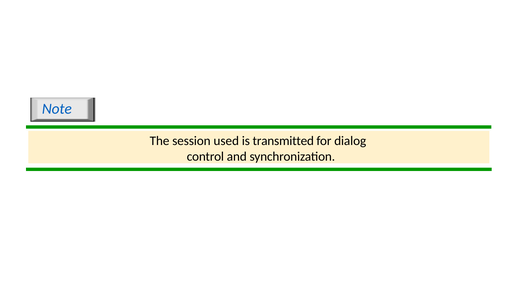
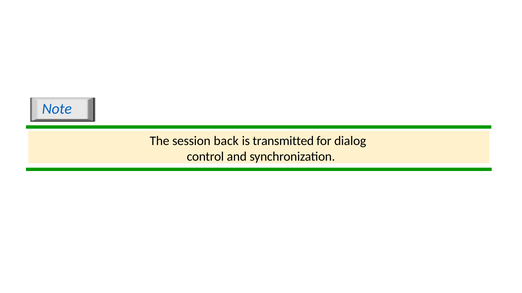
used: used -> back
